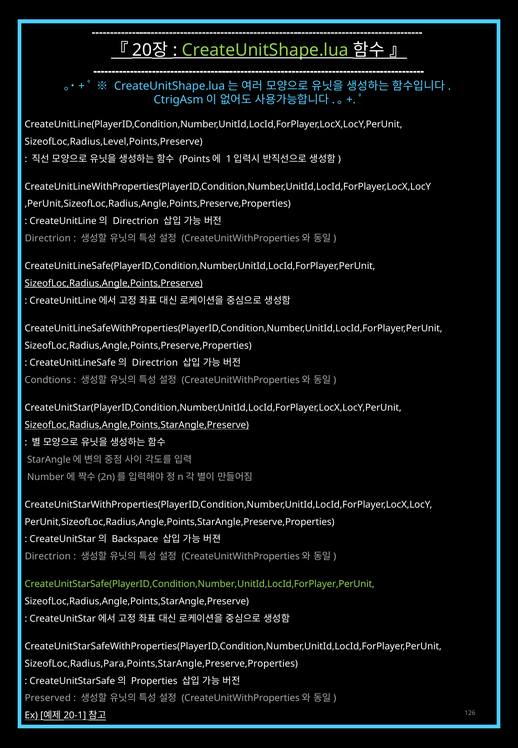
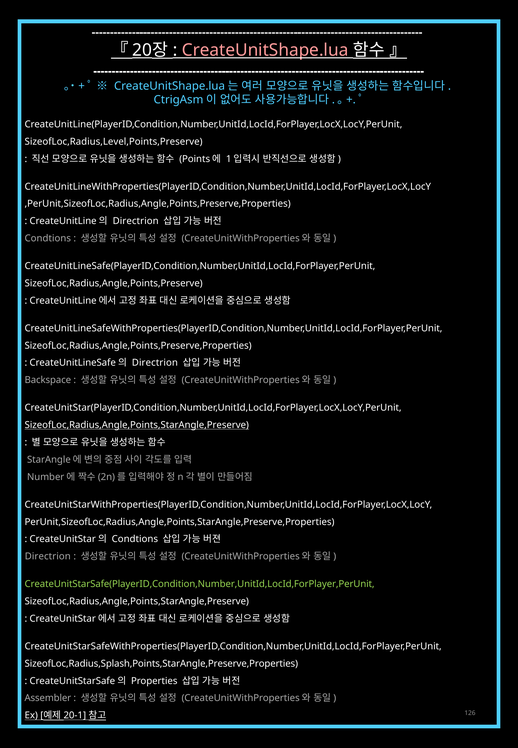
CreateUnitShape.lua at (265, 50) colour: light green -> pink
Directrion at (48, 238): Directrion -> Condtions
SizeofLoc,Radius,Angle,Points,Preserve underline: present -> none
Condtions: Condtions -> Backspace
Backspace at (135, 539): Backspace -> Condtions
SizeofLoc,Radius,Para,Points,StarAngle,Preserve,Properties: SizeofLoc,Radius,Para,Points,StarAngle,Preserve,Properties -> SizeofLoc,Radius,Splash,Points,StarAngle,Preserve,Properties
Preserved: Preserved -> Assembler
